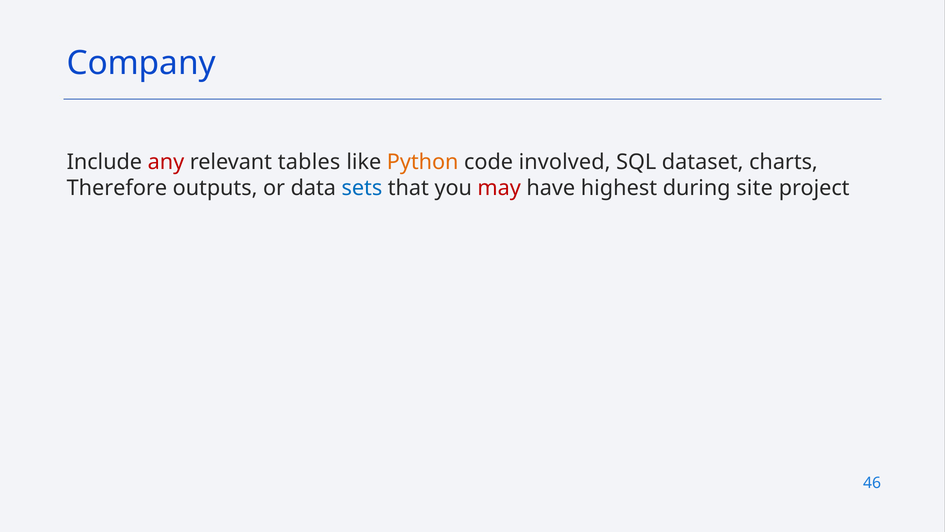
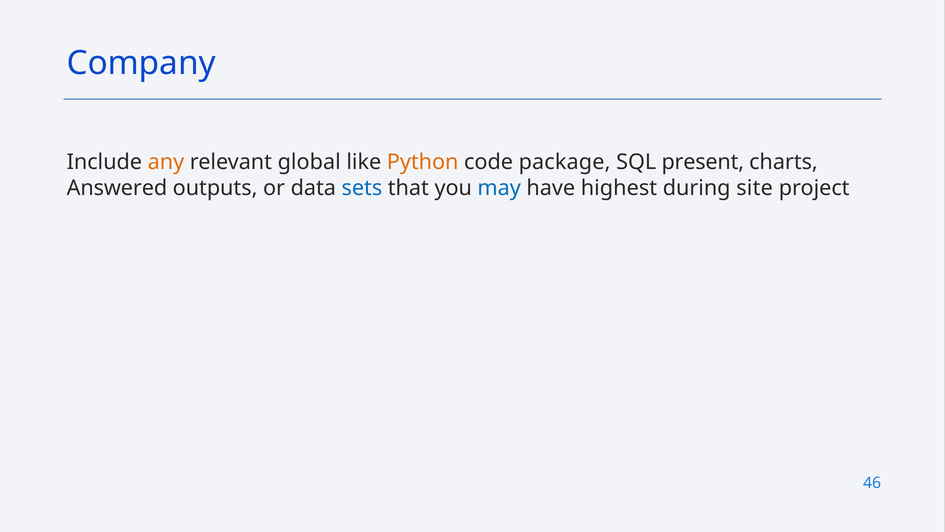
any colour: red -> orange
tables: tables -> global
involved: involved -> package
dataset: dataset -> present
Therefore: Therefore -> Answered
may colour: red -> blue
